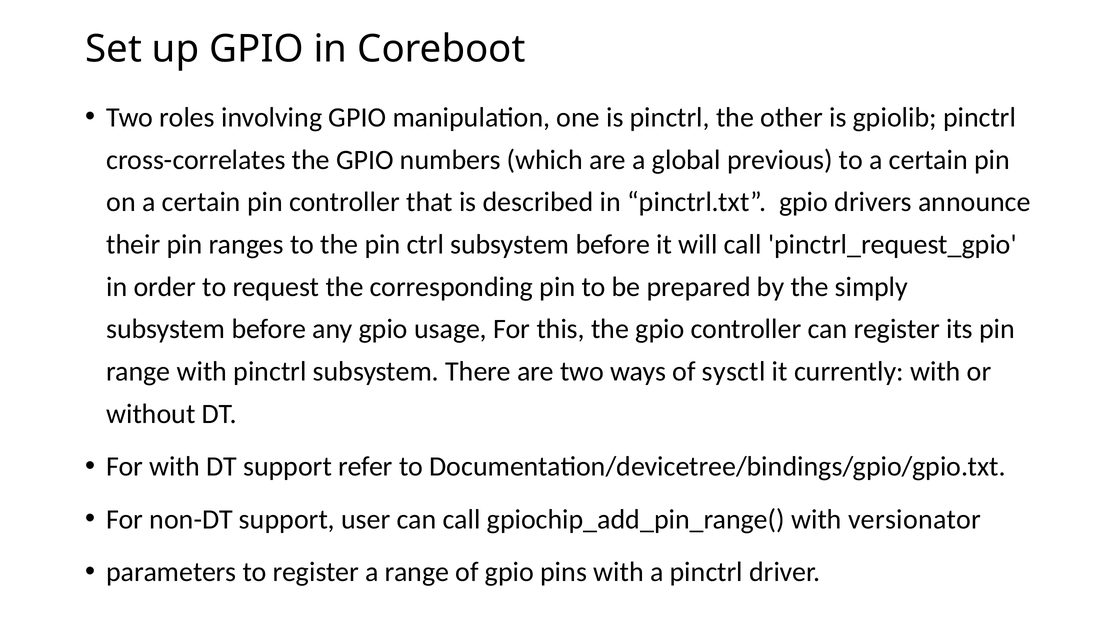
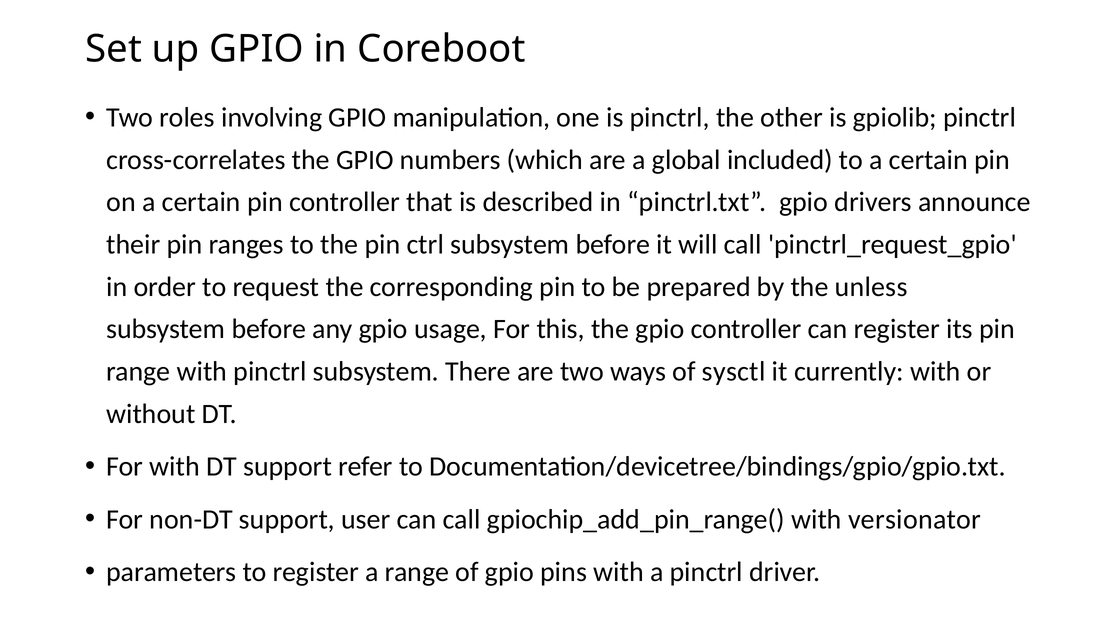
previous: previous -> included
simply: simply -> unless
